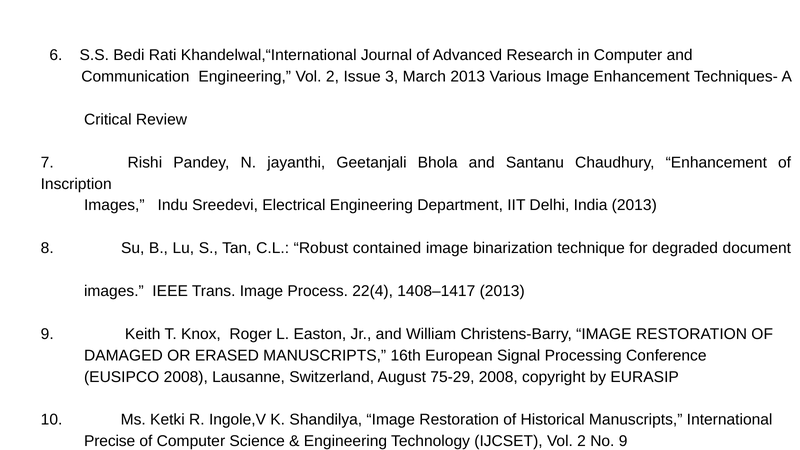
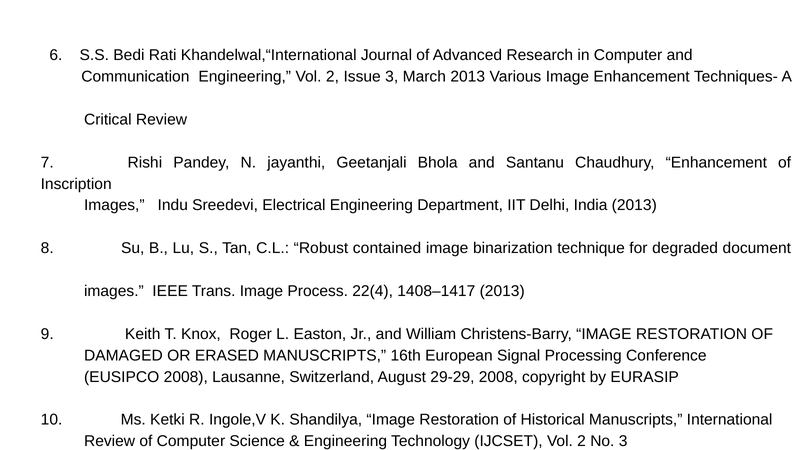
75-29: 75-29 -> 29-29
Precise at (110, 441): Precise -> Review
No 9: 9 -> 3
